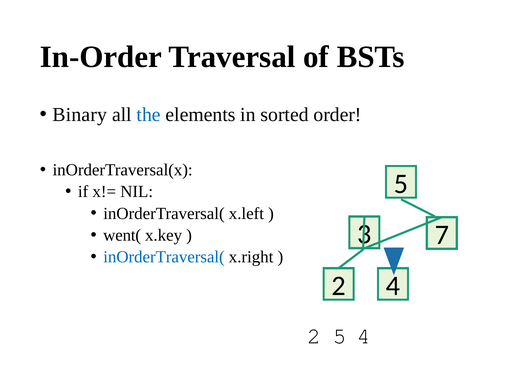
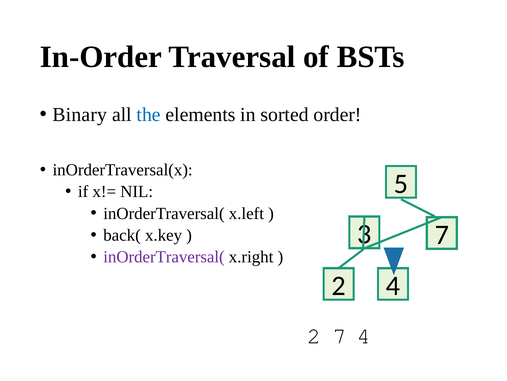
went(: went( -> back(
inOrderTraversal( at (164, 257) colour: blue -> purple
5 at (340, 335): 5 -> 7
